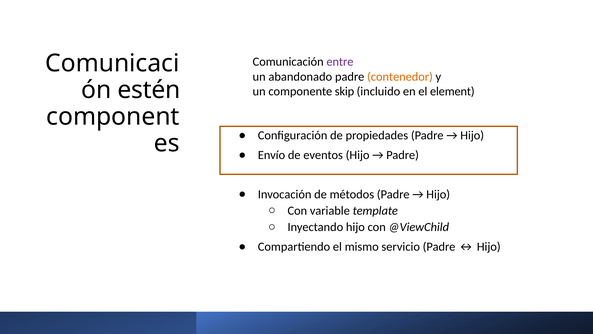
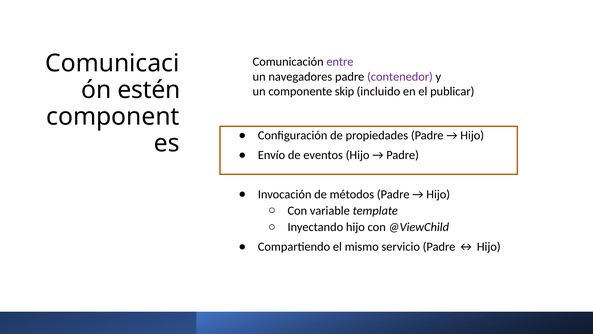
abandonado: abandonado -> navegadores
contenedor colour: orange -> purple
element: element -> publicar
